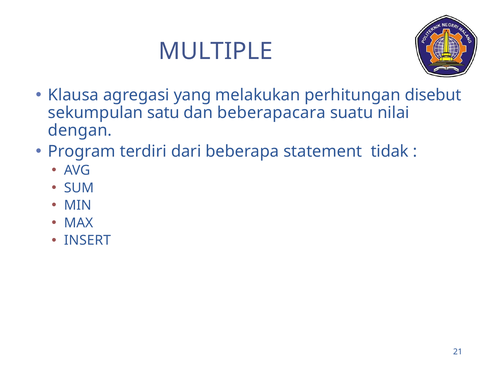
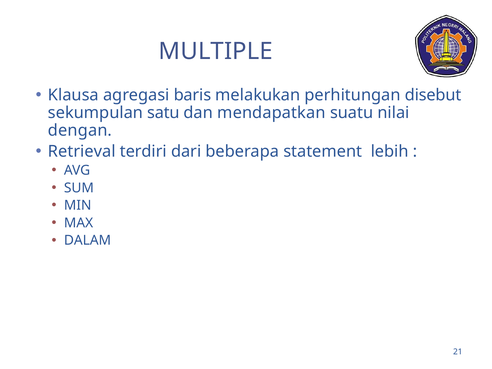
yang: yang -> baris
beberapacara: beberapacara -> mendapatkan
Program: Program -> Retrieval
tidak: tidak -> lebih
INSERT: INSERT -> DALAM
